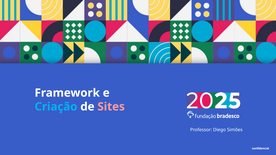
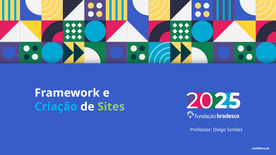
Sites colour: pink -> light green
